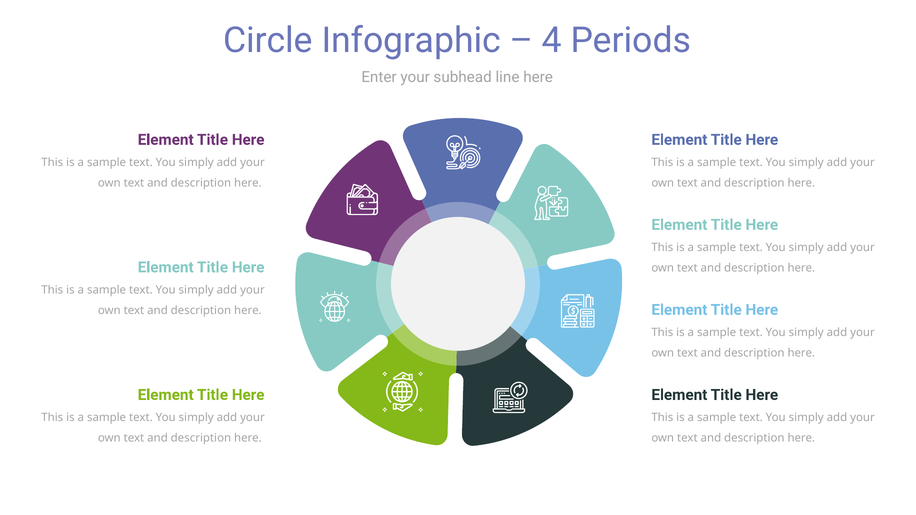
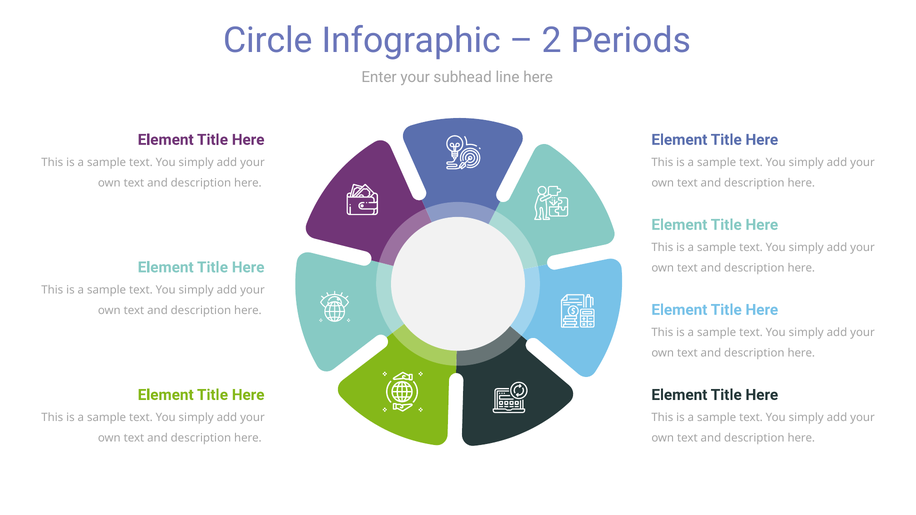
4: 4 -> 2
